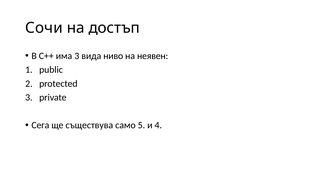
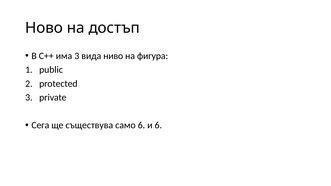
Сочи: Сочи -> Ново
неявен: неявен -> фигура
само 5: 5 -> 6
и 4: 4 -> 6
